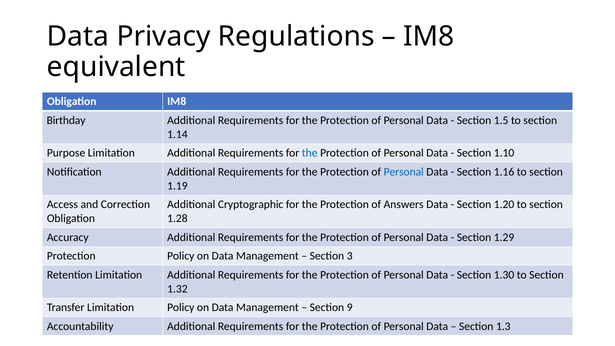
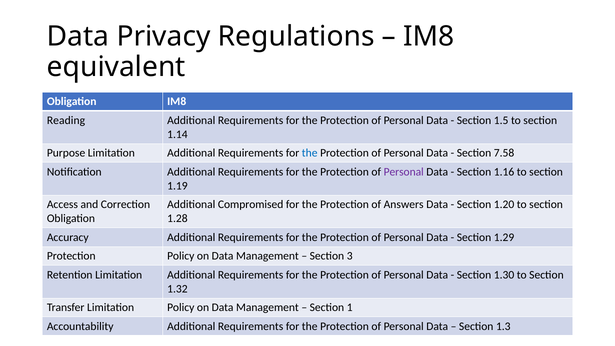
Birthday: Birthday -> Reading
1.10: 1.10 -> 7.58
Personal at (404, 172) colour: blue -> purple
Cryptographic: Cryptographic -> Compromised
9: 9 -> 1
